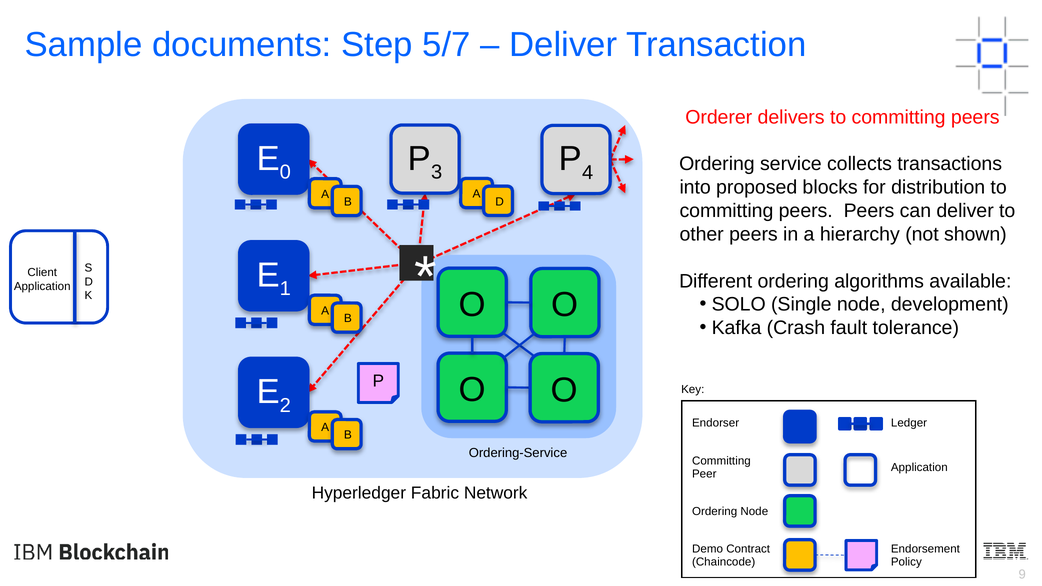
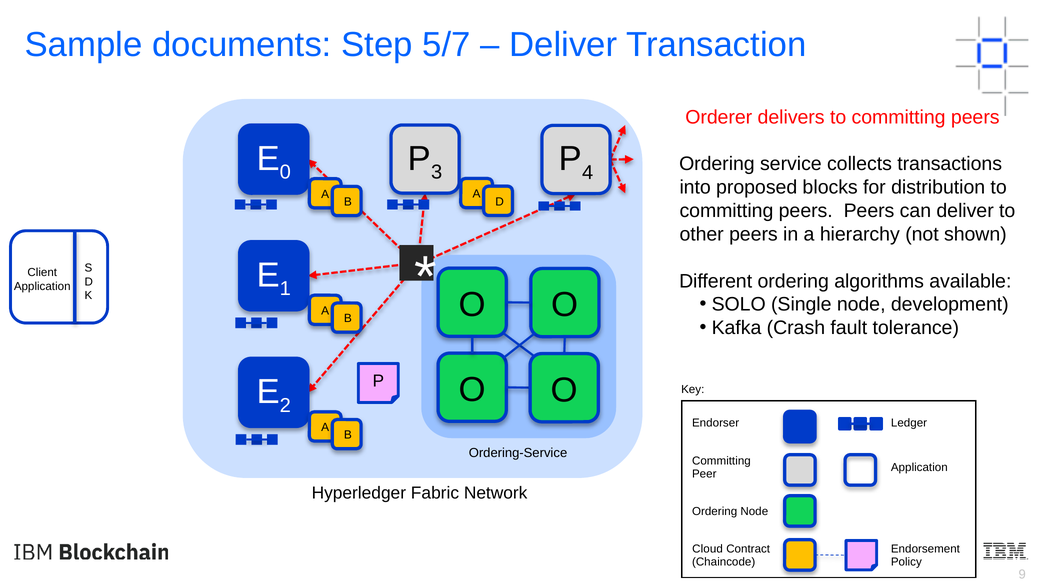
Demo: Demo -> Cloud
